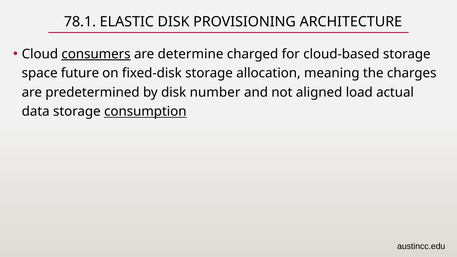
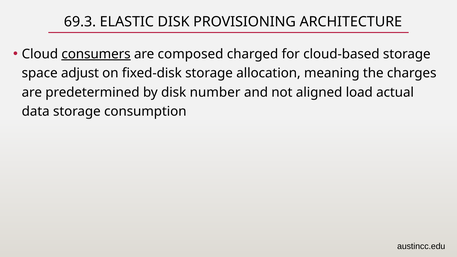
78.1: 78.1 -> 69.3
determine: determine -> composed
future: future -> adjust
consumption underline: present -> none
